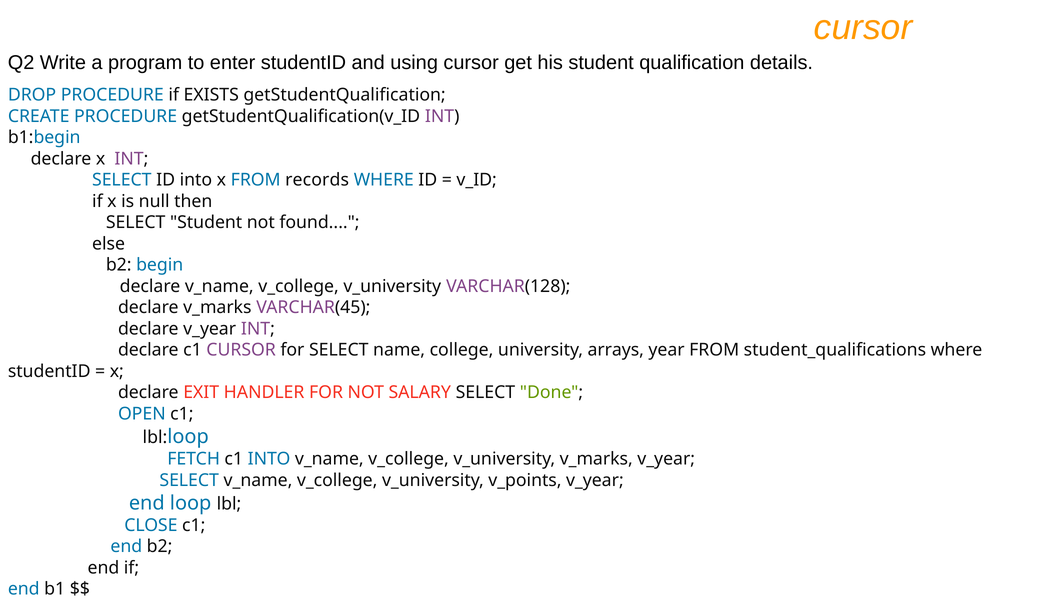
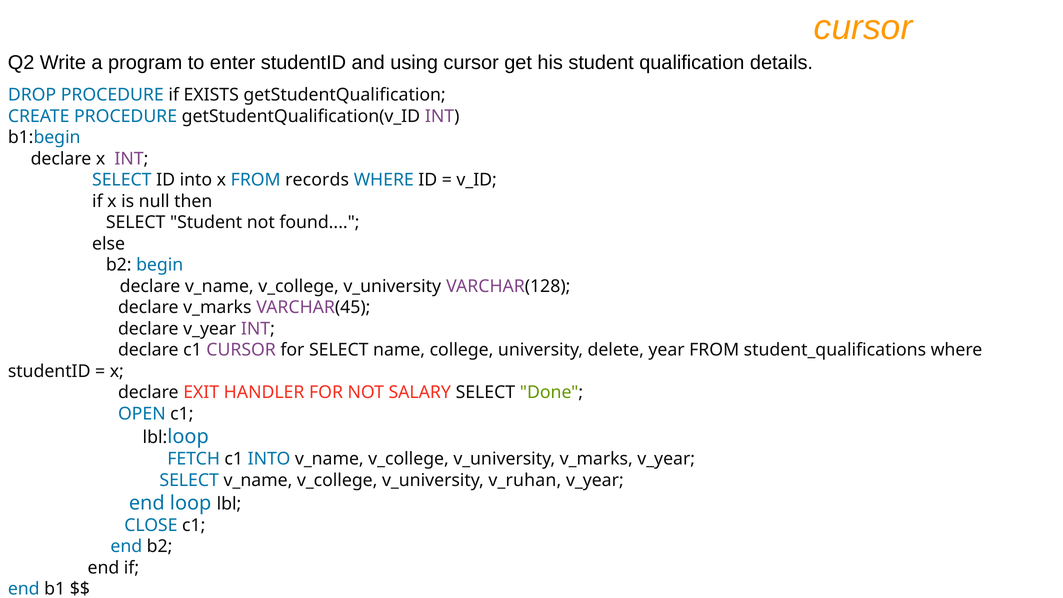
arrays: arrays -> delete
v_points: v_points -> v_ruhan
